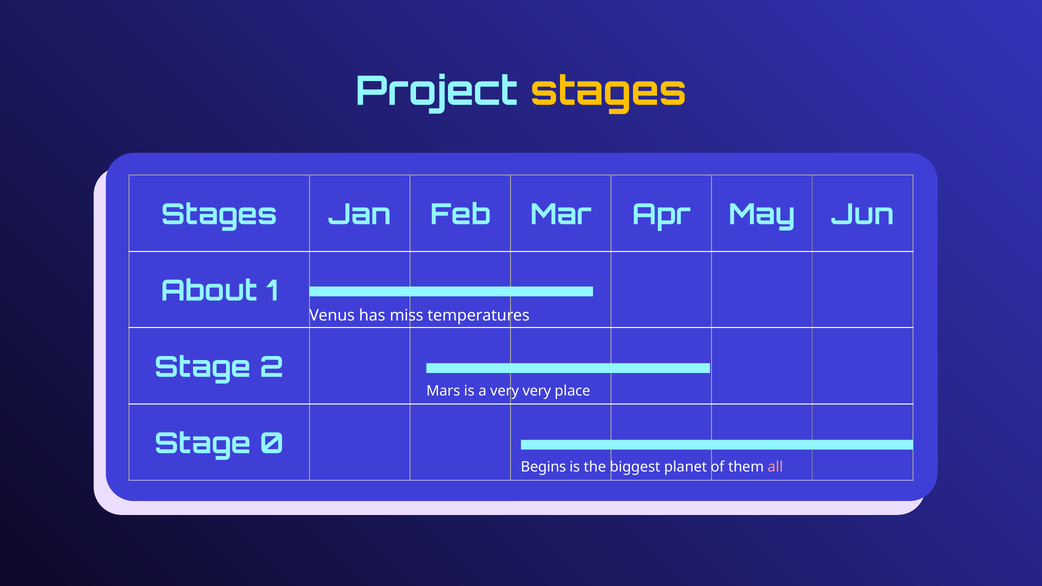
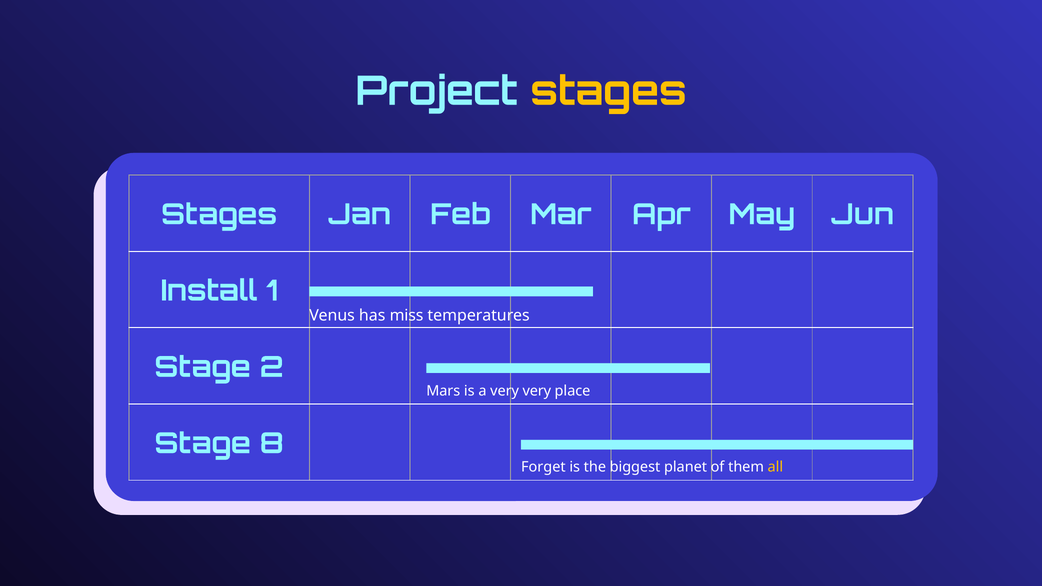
About: About -> Install
0: 0 -> 8
Begins: Begins -> Forget
all colour: pink -> yellow
